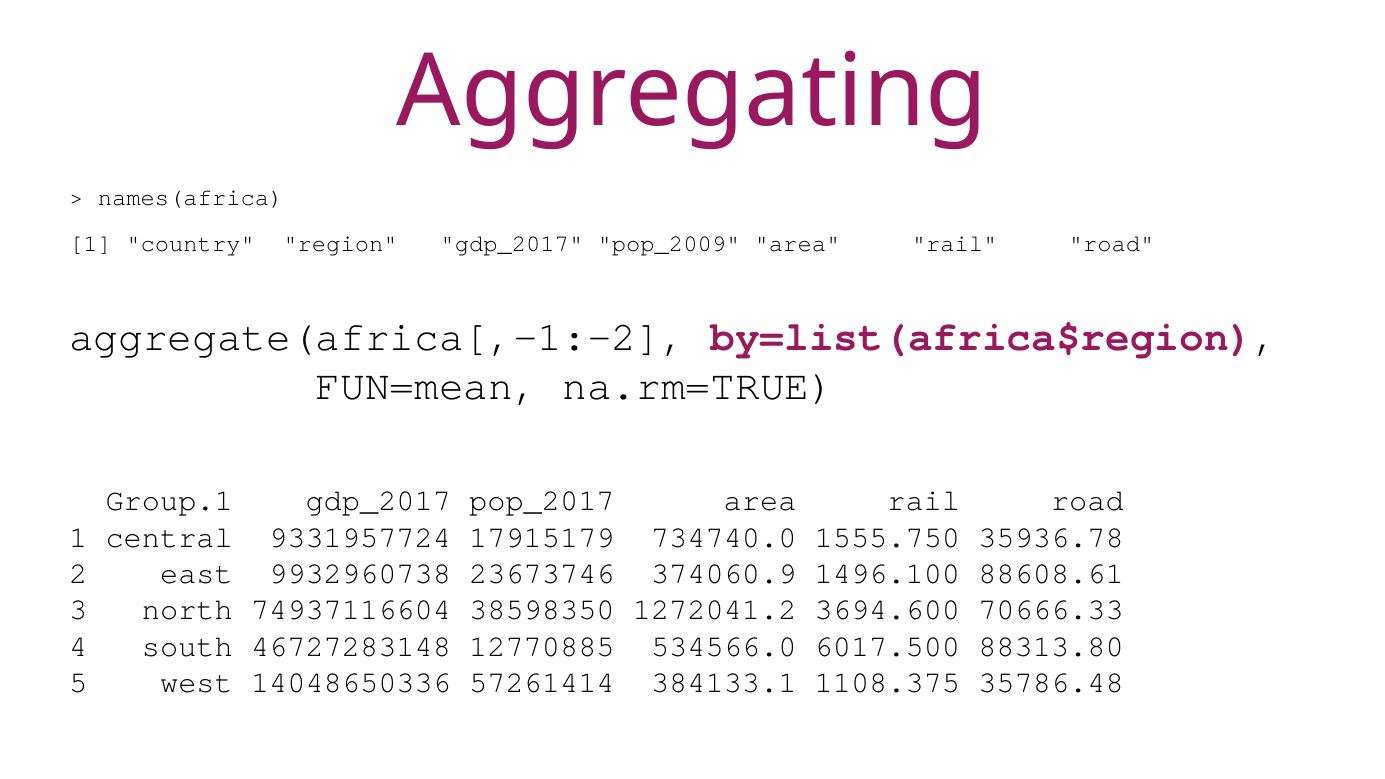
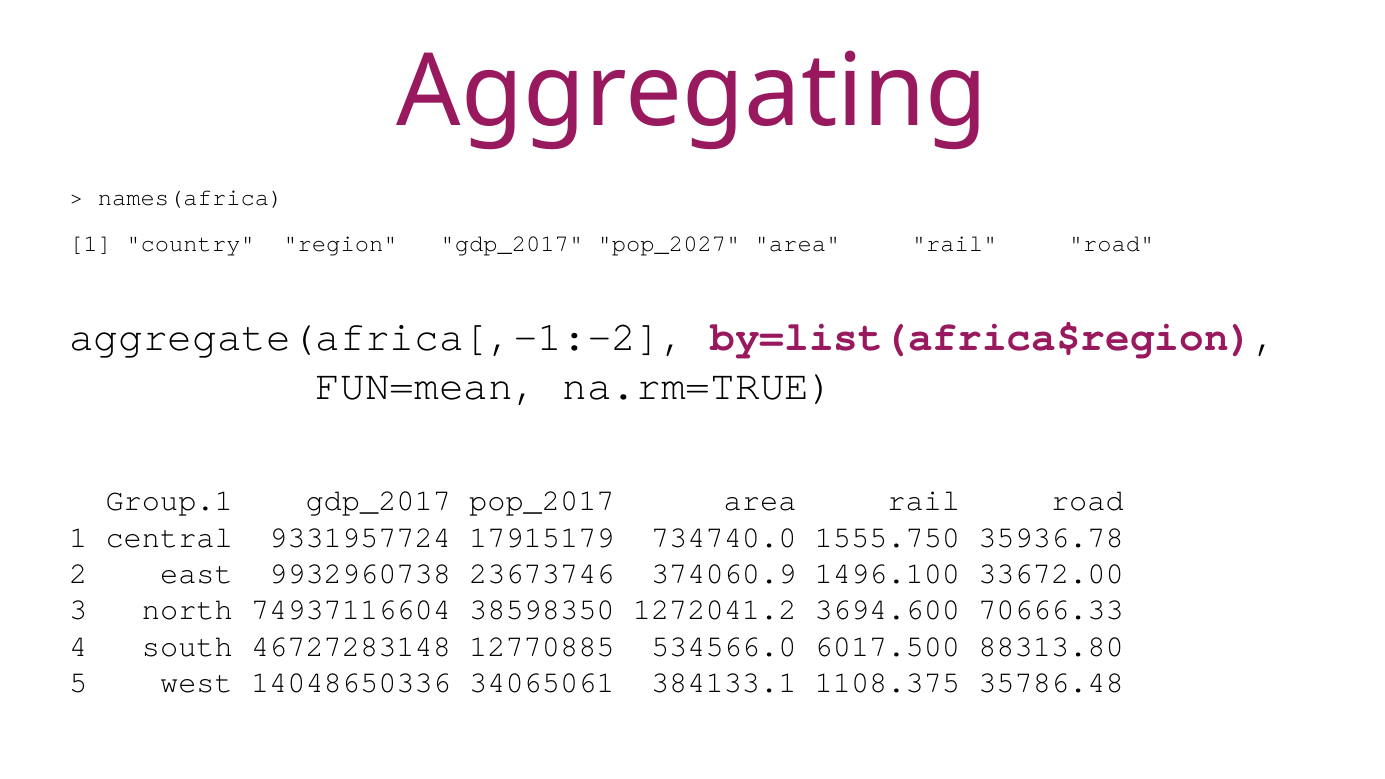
pop_2009: pop_2009 -> pop_2027
88608.61: 88608.61 -> 33672.00
57261414: 57261414 -> 34065061
